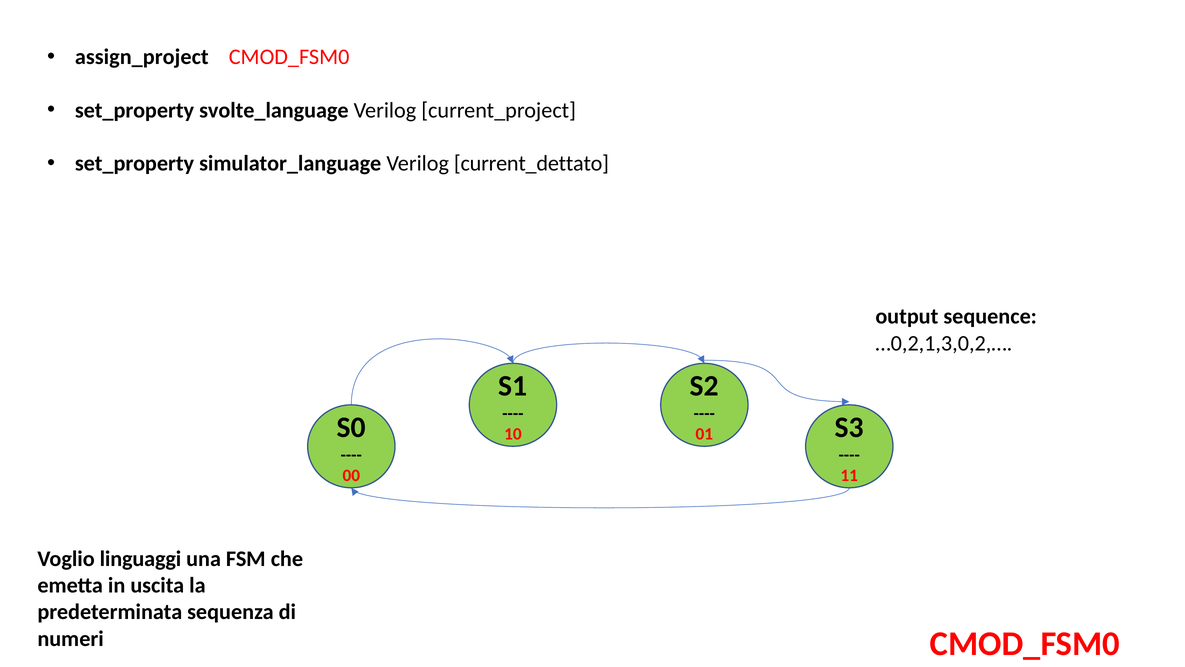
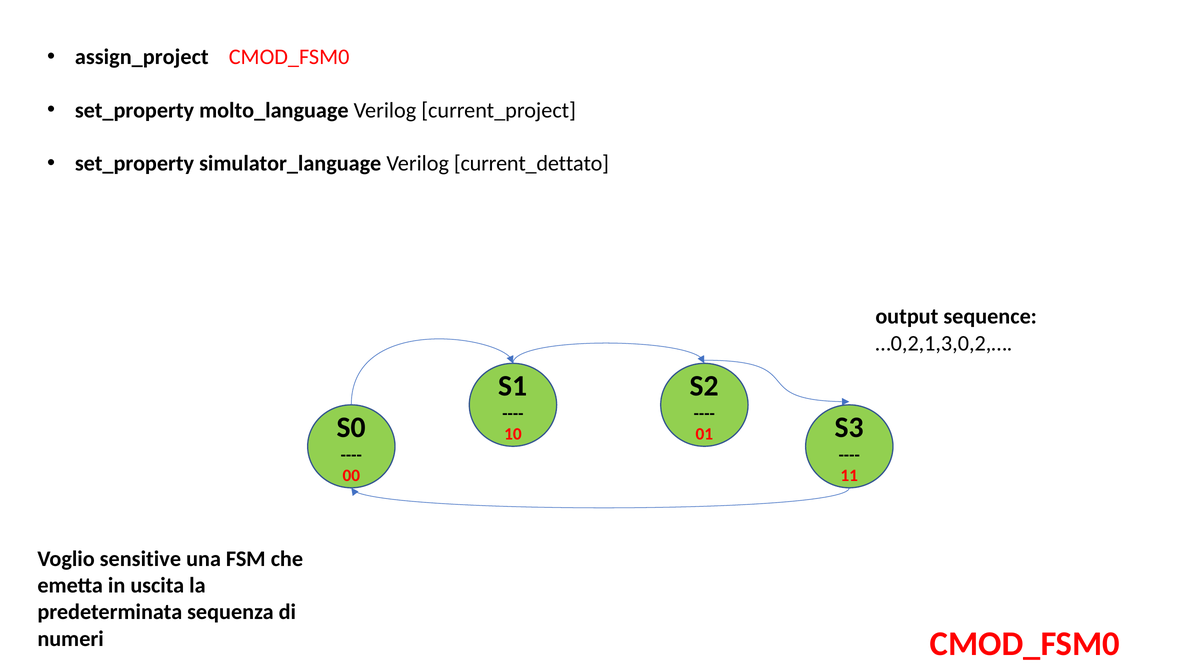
svolte_language: svolte_language -> molto_language
linguaggi: linguaggi -> sensitive
